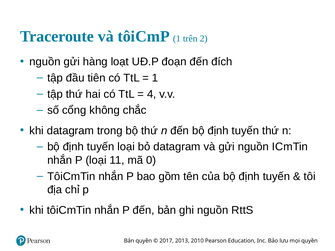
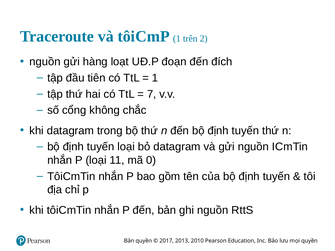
4: 4 -> 7
